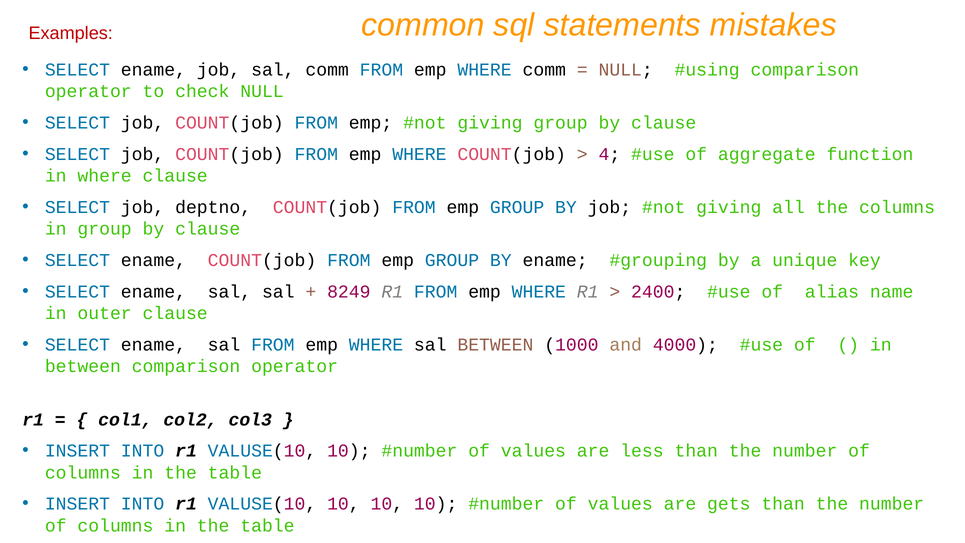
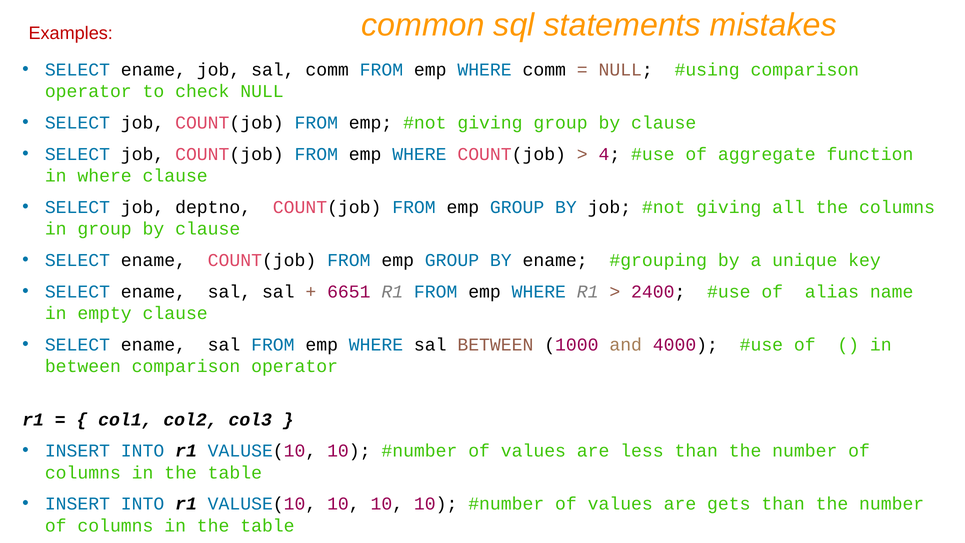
8249: 8249 -> 6651
outer: outer -> empty
